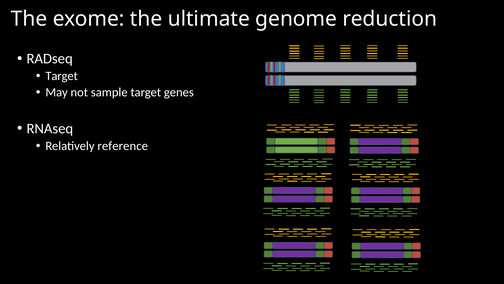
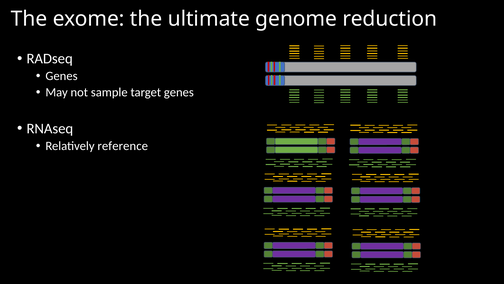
Target at (62, 76): Target -> Genes
